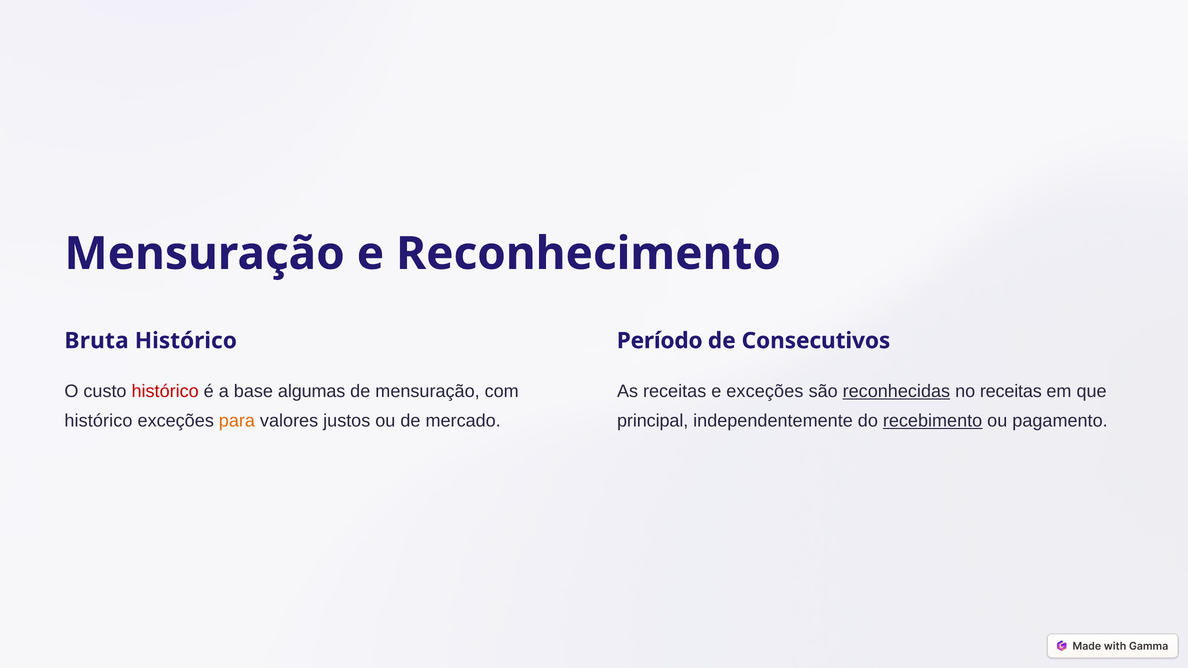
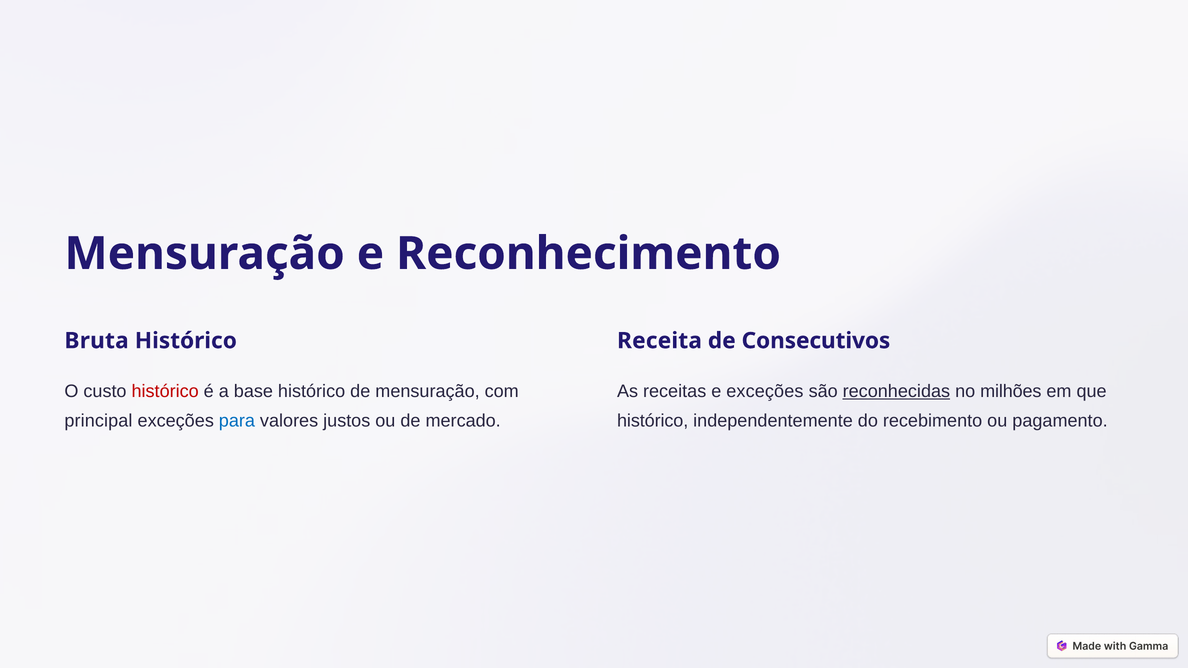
Período: Período -> Receita
base algumas: algumas -> histórico
no receitas: receitas -> milhões
histórico at (98, 421): histórico -> principal
para colour: orange -> blue
principal at (653, 421): principal -> histórico
recebimento underline: present -> none
